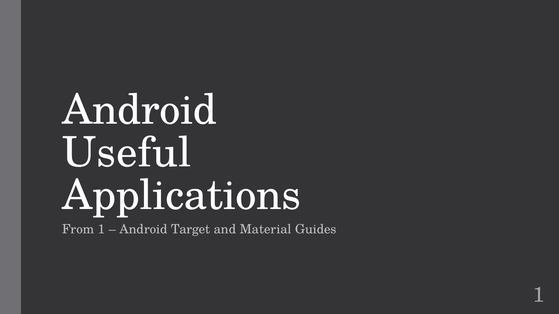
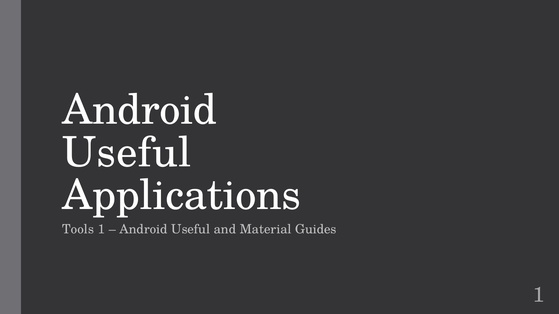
From: From -> Tools
Target at (191, 230): Target -> Useful
